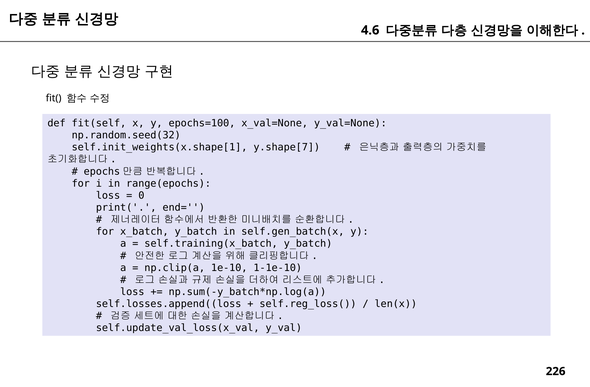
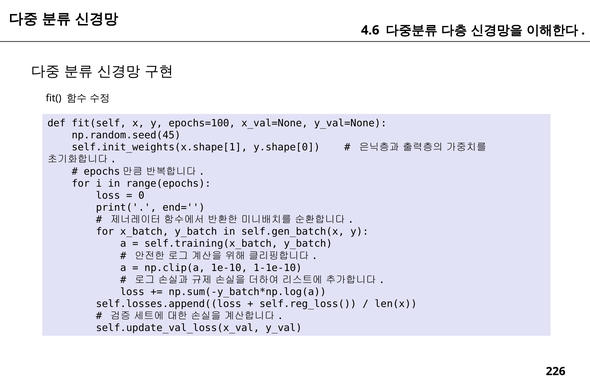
np.random.seed(32: np.random.seed(32 -> np.random.seed(45
y.shape[7: y.shape[7 -> y.shape[0
